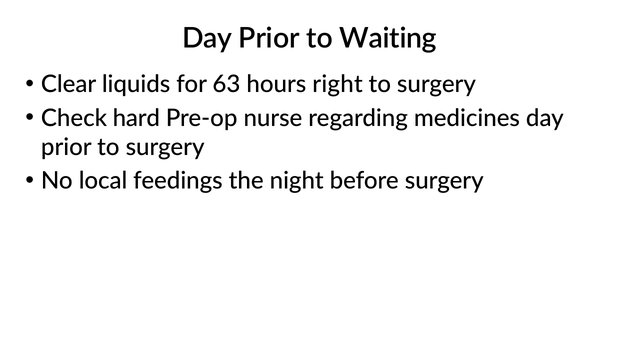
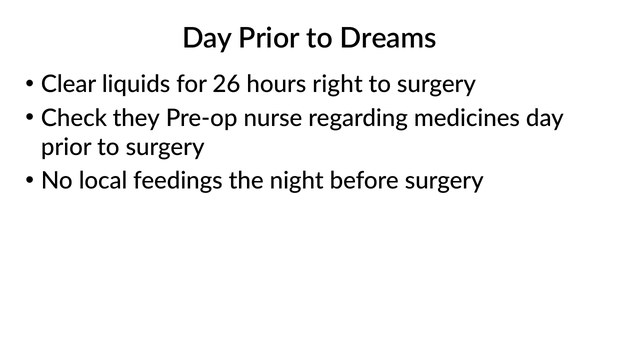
Waiting: Waiting -> Dreams
63: 63 -> 26
hard: hard -> they
